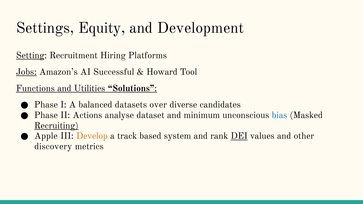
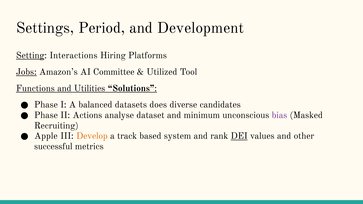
Equity: Equity -> Period
Recruitment: Recruitment -> Interactions
Successful: Successful -> Committee
Howard: Howard -> Utilized
over: over -> does
bias colour: blue -> purple
Recruiting underline: present -> none
discovery: discovery -> successful
